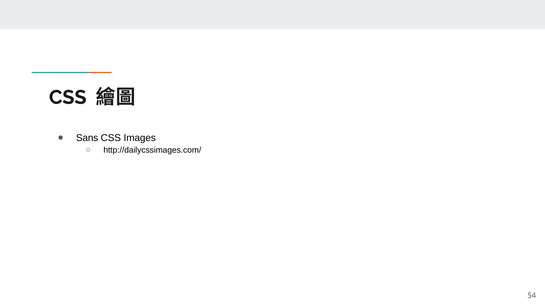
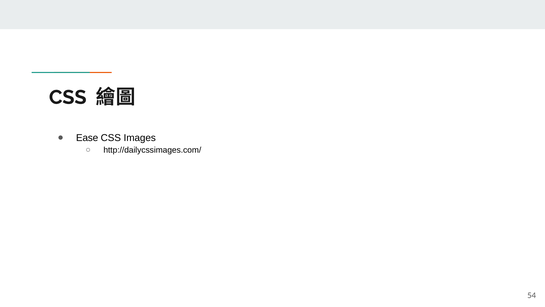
Sans: Sans -> Ease
